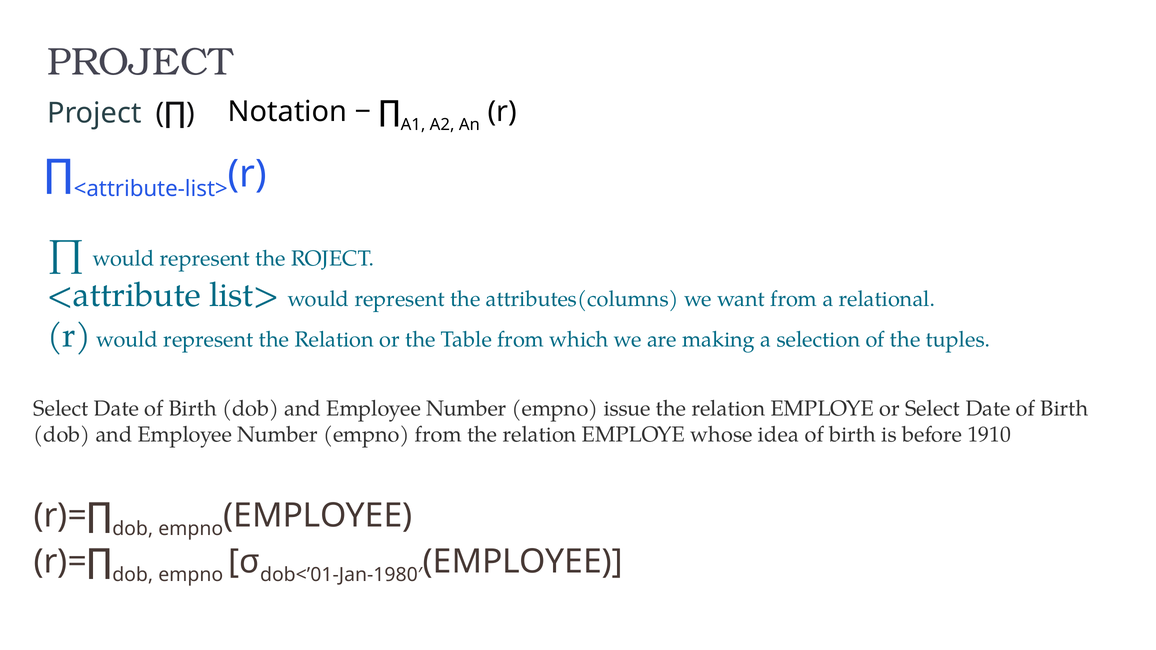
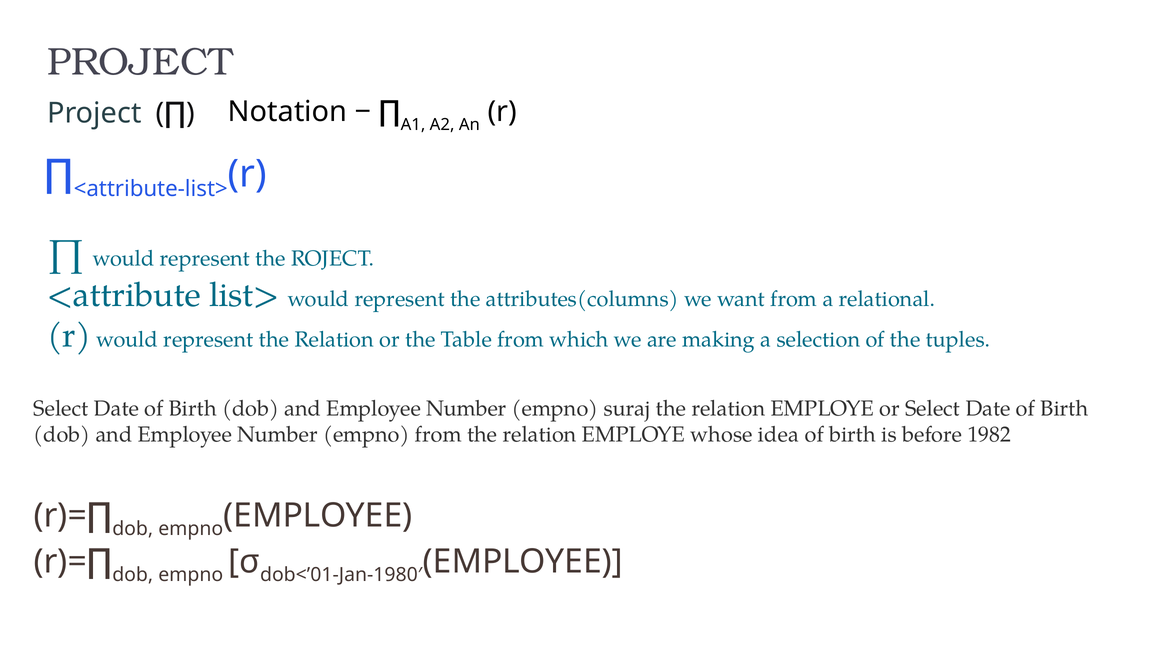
issue: issue -> suraj
1910: 1910 -> 1982
